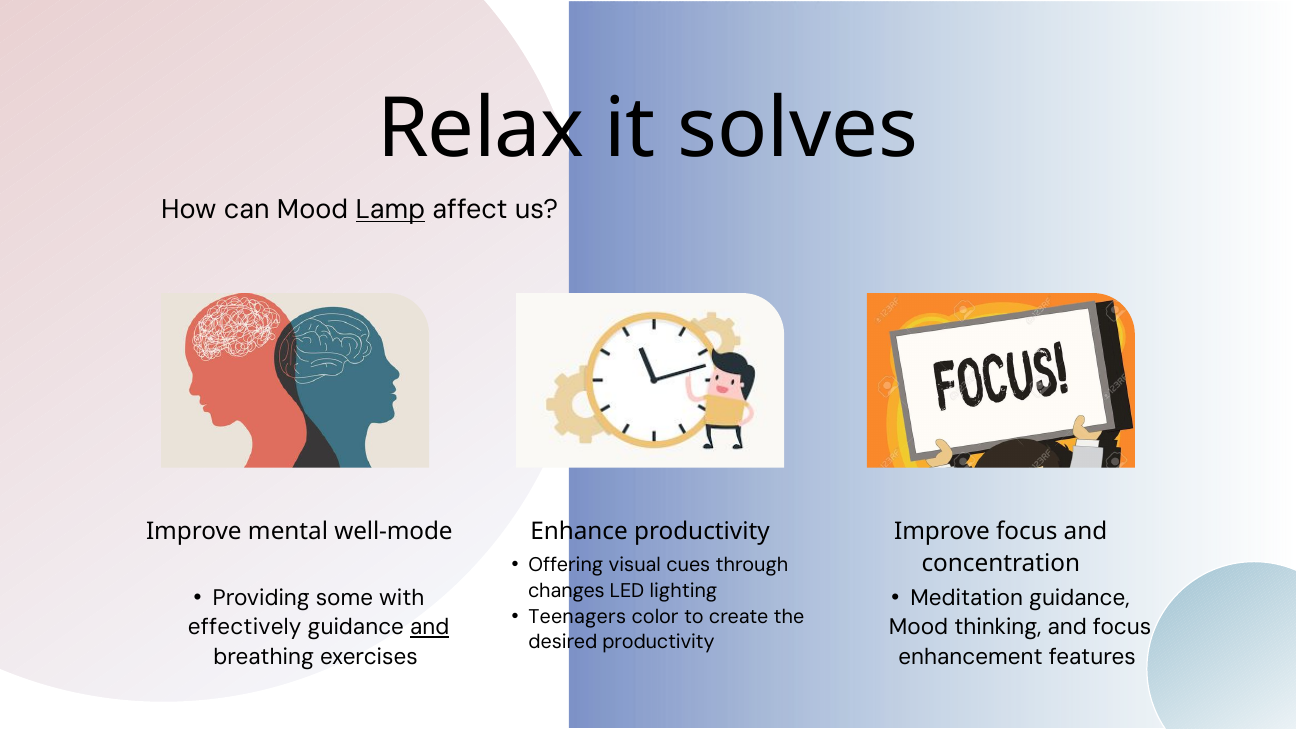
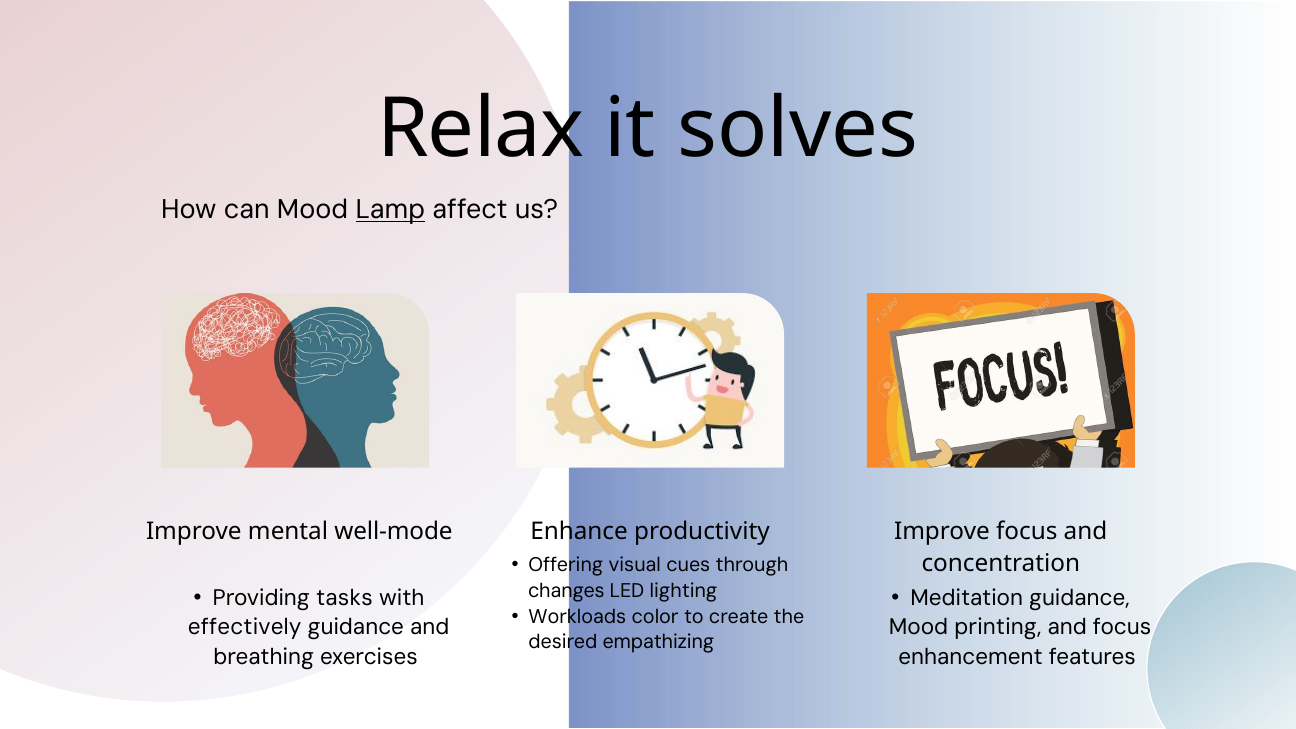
some: some -> tasks
Teenagers: Teenagers -> Workloads
and at (430, 627) underline: present -> none
thinking: thinking -> printing
desired productivity: productivity -> empathizing
